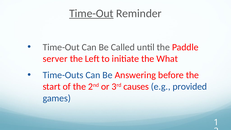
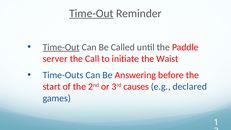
Time-Out at (61, 47) underline: none -> present
Left: Left -> Call
What: What -> Waist
provided: provided -> declared
